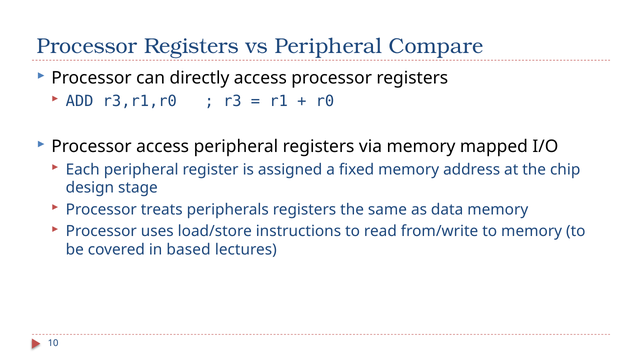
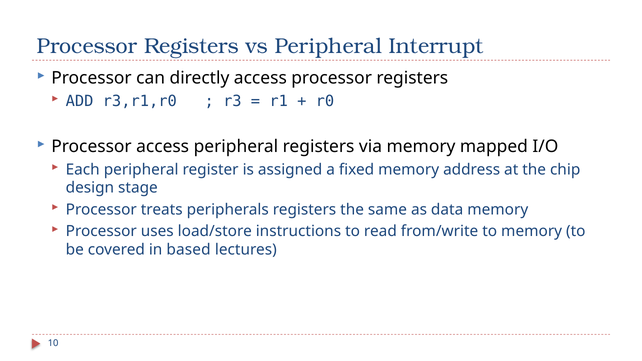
Compare: Compare -> Interrupt
